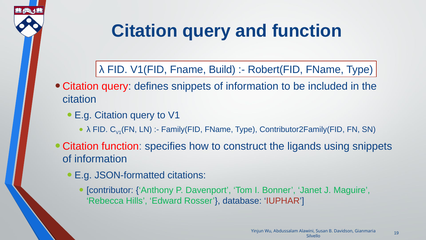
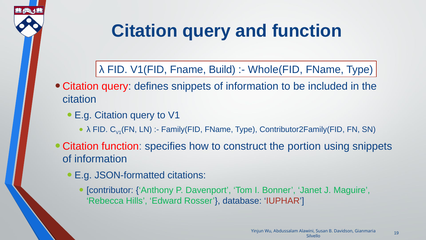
Robert(FID: Robert(FID -> Whole(FID
ligands: ligands -> portion
